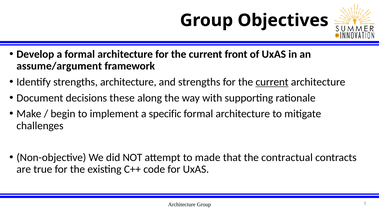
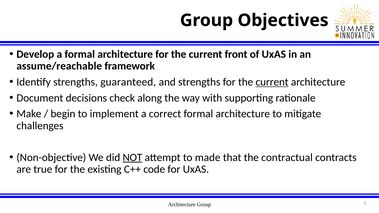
assume/argument: assume/argument -> assume/reachable
strengths architecture: architecture -> guaranteed
these: these -> check
specific: specific -> correct
NOT underline: none -> present
